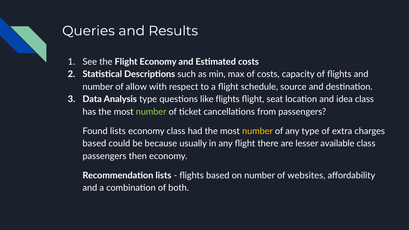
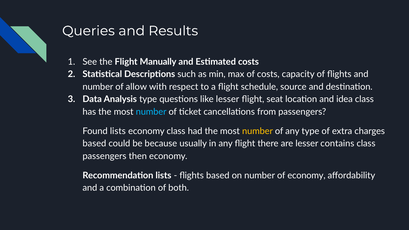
Flight Economy: Economy -> Manually
like flights: flights -> lesser
number at (151, 112) colour: light green -> light blue
available: available -> contains
of websites: websites -> economy
